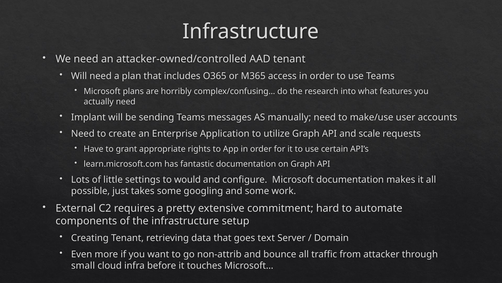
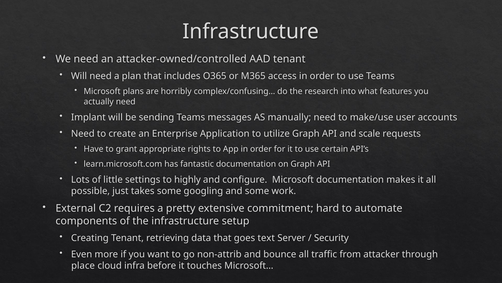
would: would -> highly
Domain: Domain -> Security
small: small -> place
